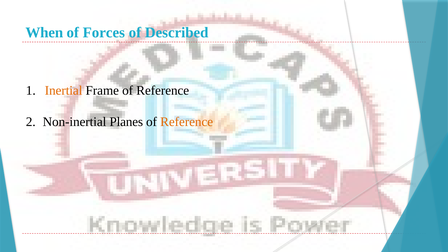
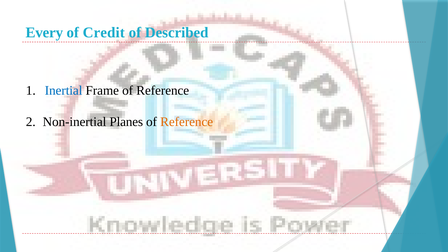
When: When -> Every
Forces: Forces -> Credit
Inertial colour: orange -> blue
